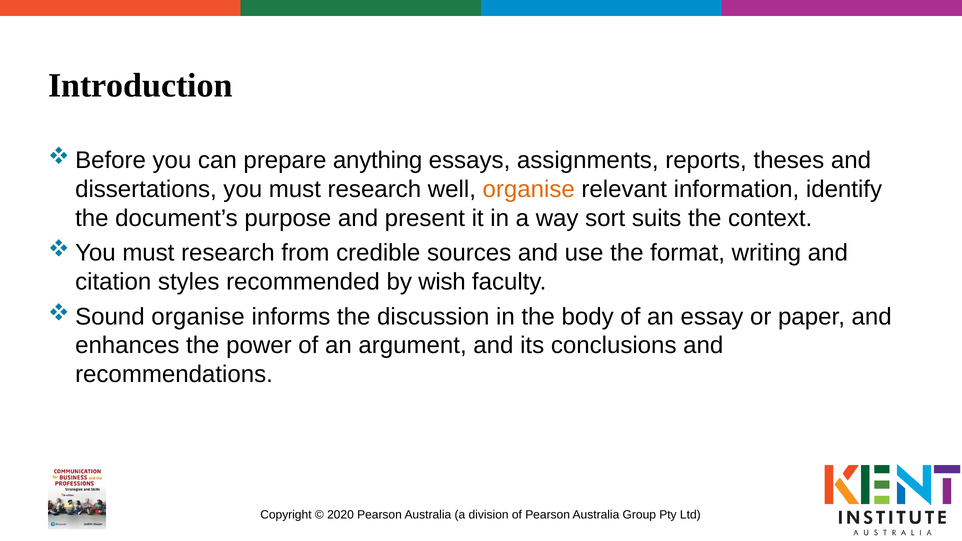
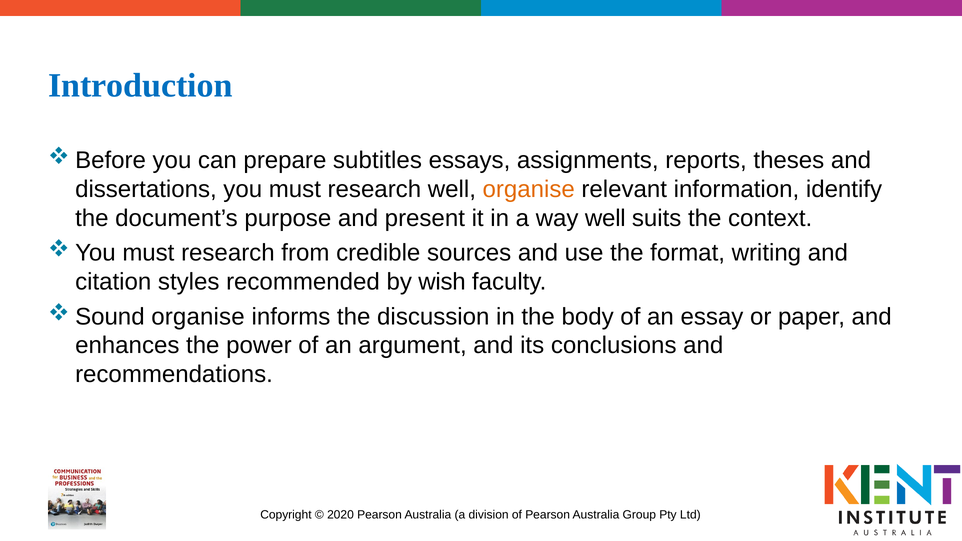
Introduction colour: black -> blue
anything: anything -> subtitles
way sort: sort -> well
